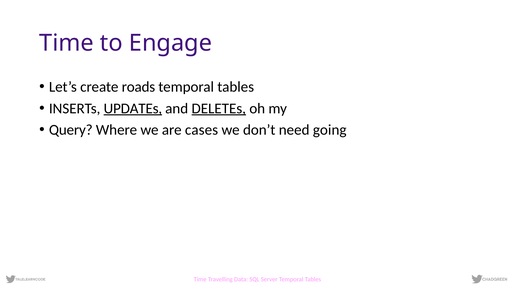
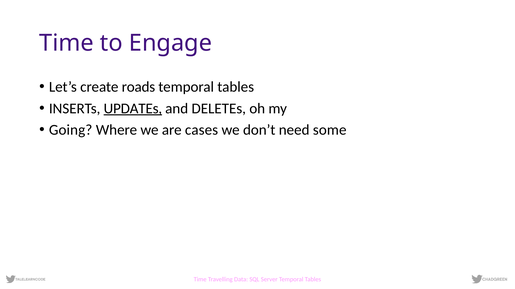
DELETEs underline: present -> none
Query: Query -> Going
going: going -> some
